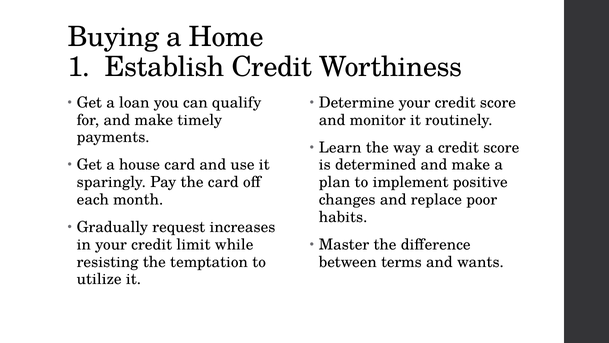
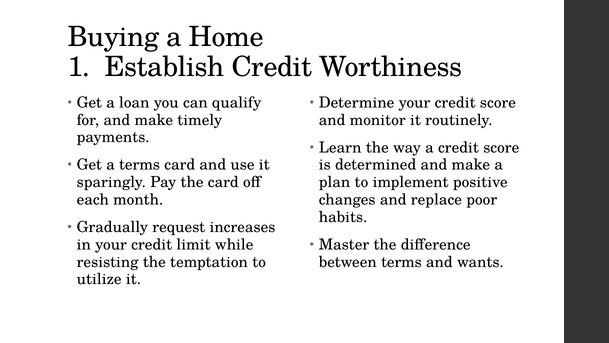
a house: house -> terms
